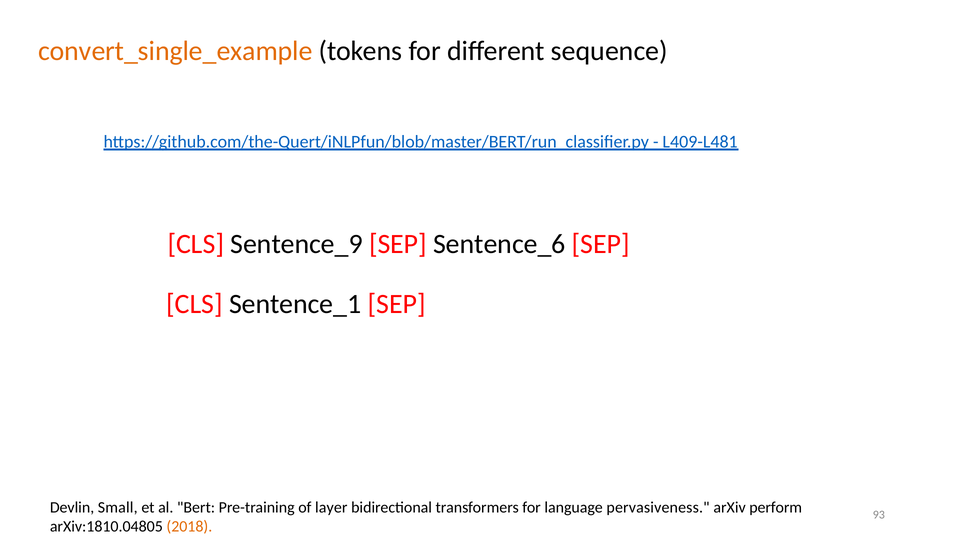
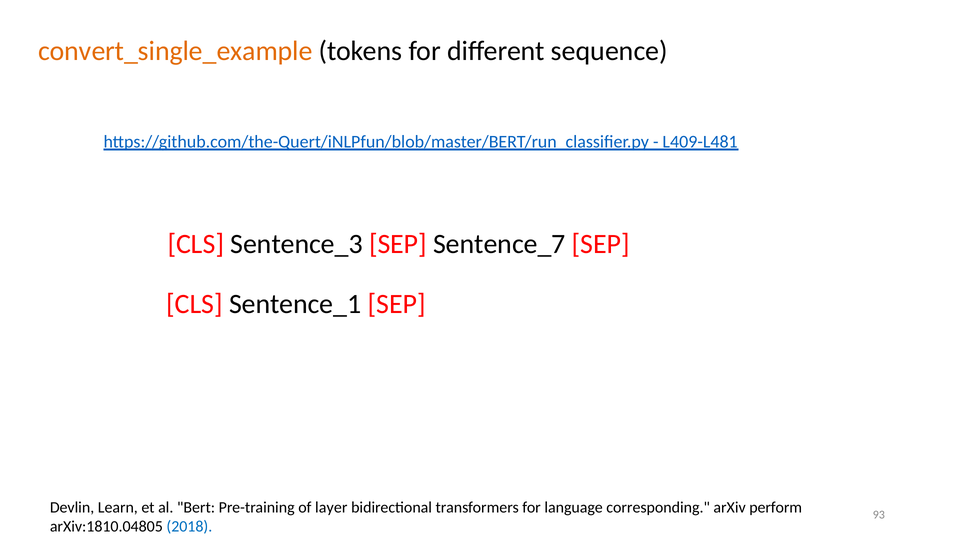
Sentence_9: Sentence_9 -> Sentence_3
Sentence_6: Sentence_6 -> Sentence_7
Small: Small -> Learn
pervasiveness: pervasiveness -> corresponding
2018 colour: orange -> blue
